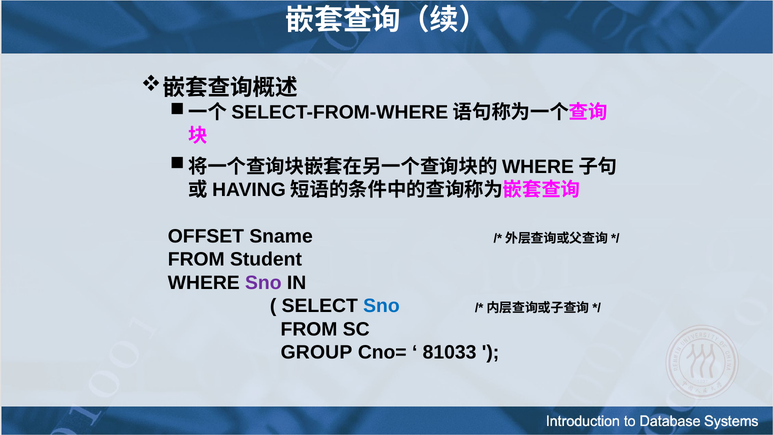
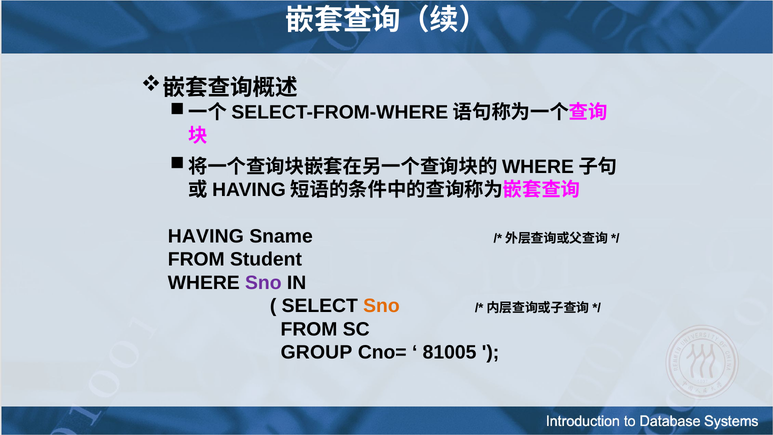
OFFSET: OFFSET -> HAVING
Sno at (381, 306) colour: blue -> orange
81033: 81033 -> 81005
